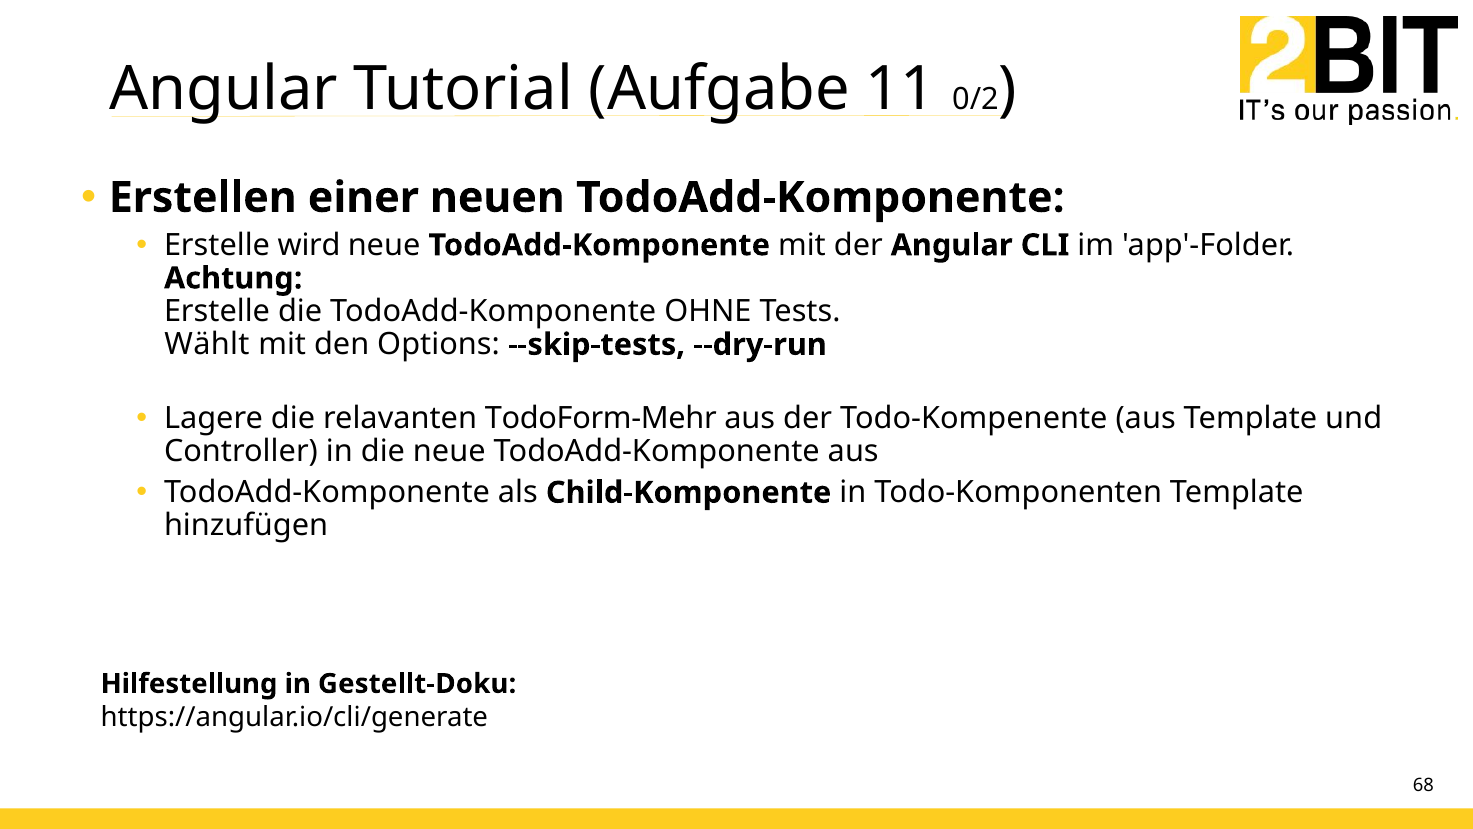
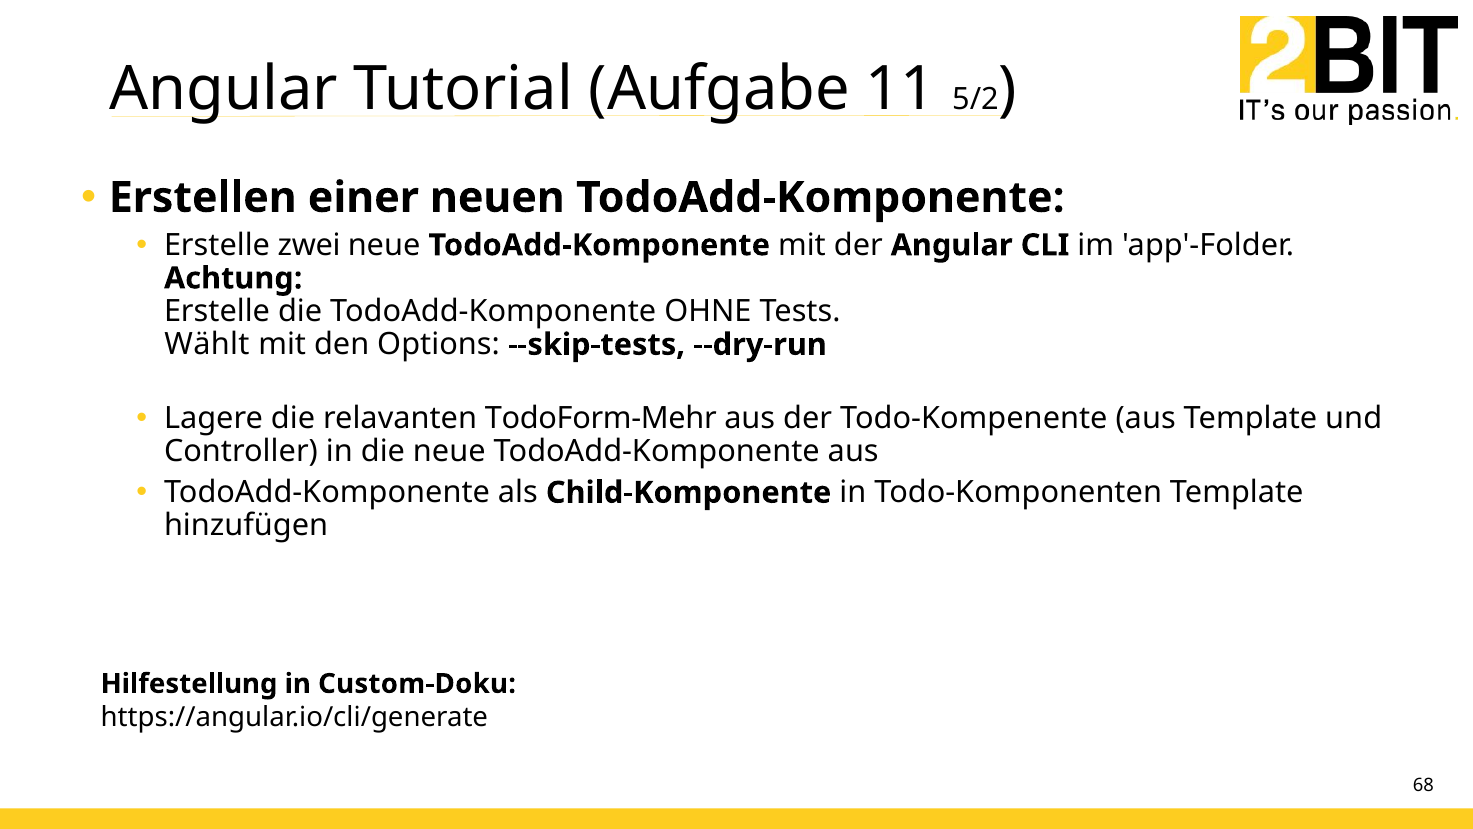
0/2: 0/2 -> 5/2
wird: wird -> zwei
Gestellt-Doku: Gestellt-Doku -> Custom-Doku
